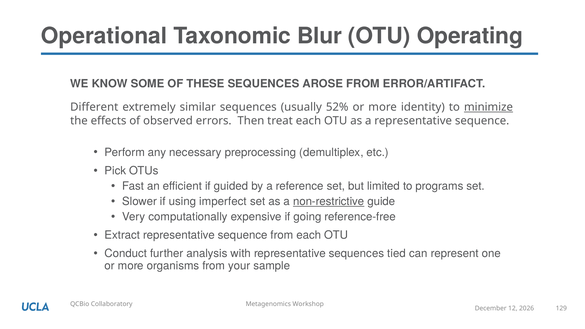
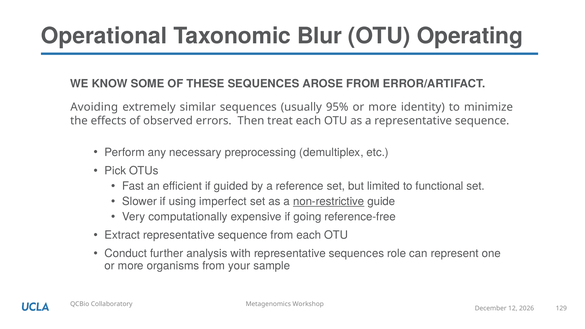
Different: Different -> Avoiding
52%: 52% -> 95%
minimize underline: present -> none
programs: programs -> functional
tied: tied -> role
